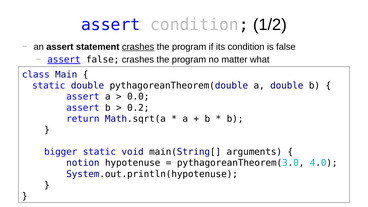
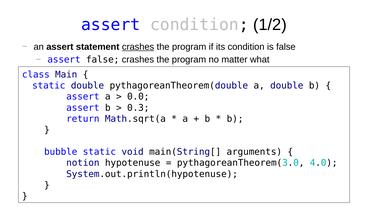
assert at (64, 60) underline: present -> none
0.2: 0.2 -> 0.3
bigger: bigger -> bubble
